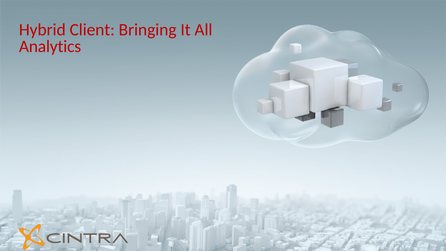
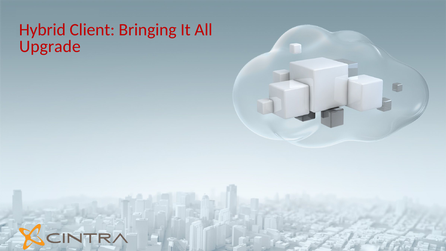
Analytics: Analytics -> Upgrade
